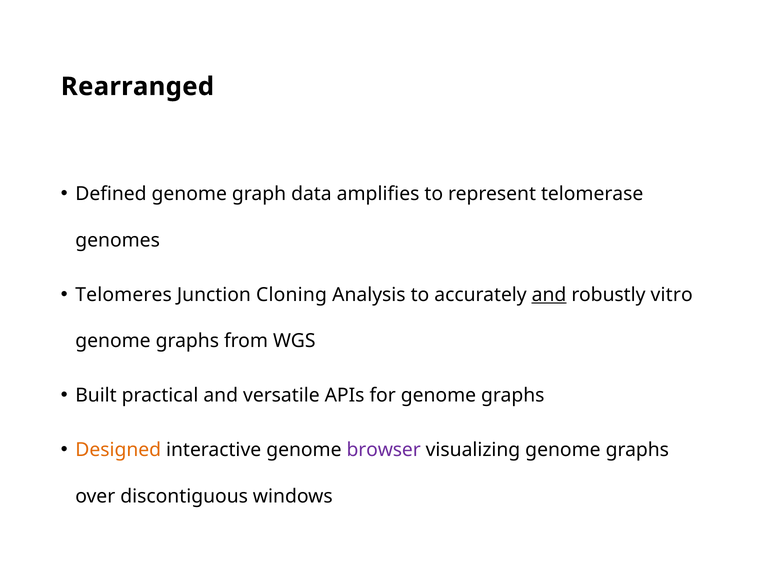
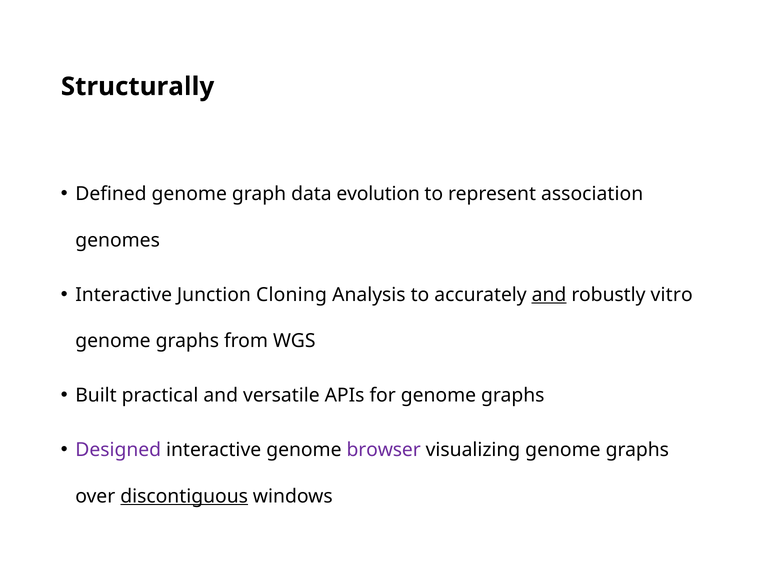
Rearranged: Rearranged -> Structurally
amplifies: amplifies -> evolution
telomerase: telomerase -> association
Telomeres at (124, 295): Telomeres -> Interactive
Designed colour: orange -> purple
discontiguous underline: none -> present
